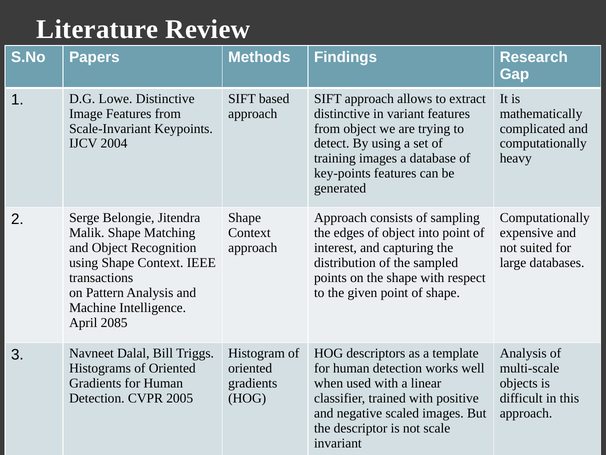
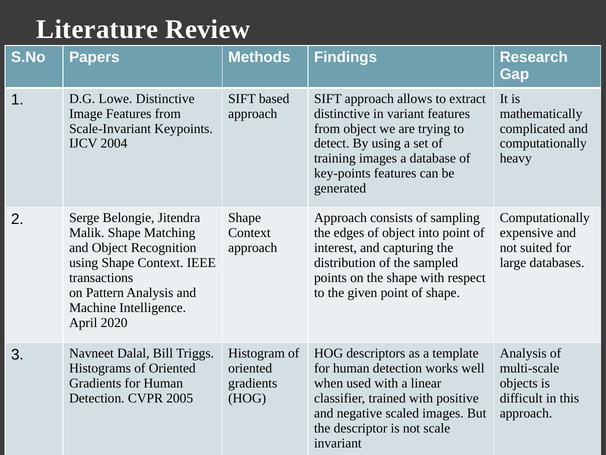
2085: 2085 -> 2020
